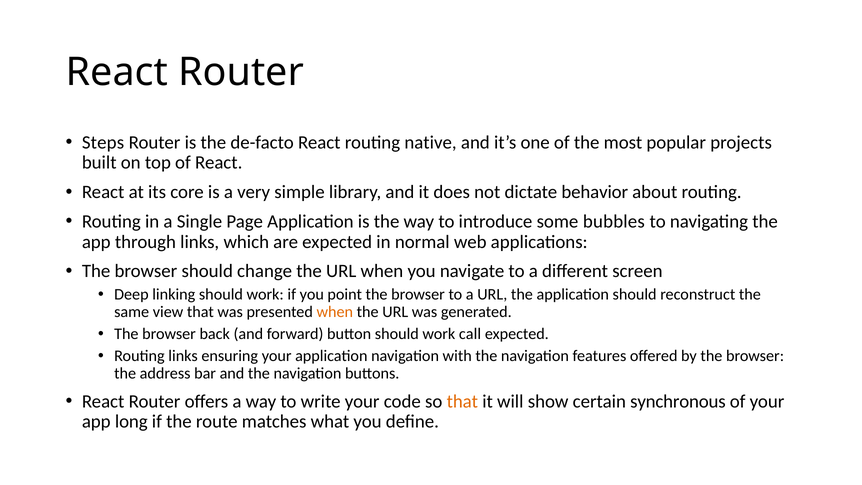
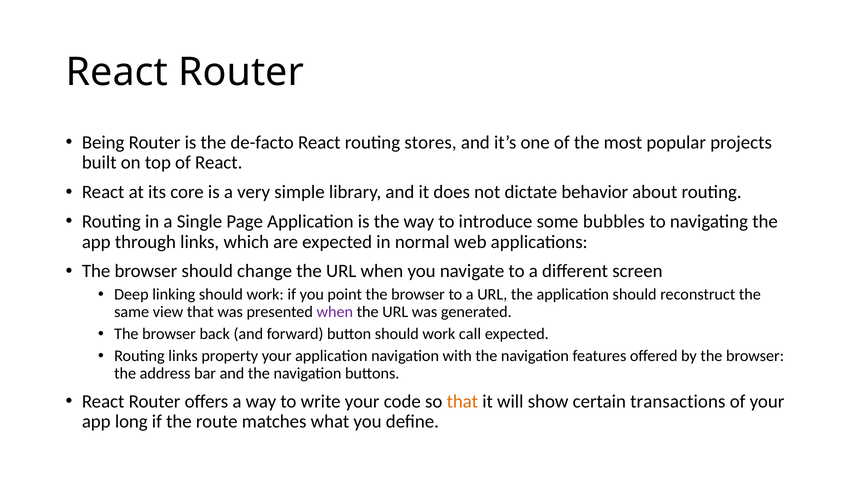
Steps: Steps -> Being
native: native -> stores
when at (335, 312) colour: orange -> purple
ensuring: ensuring -> property
synchronous: synchronous -> transactions
